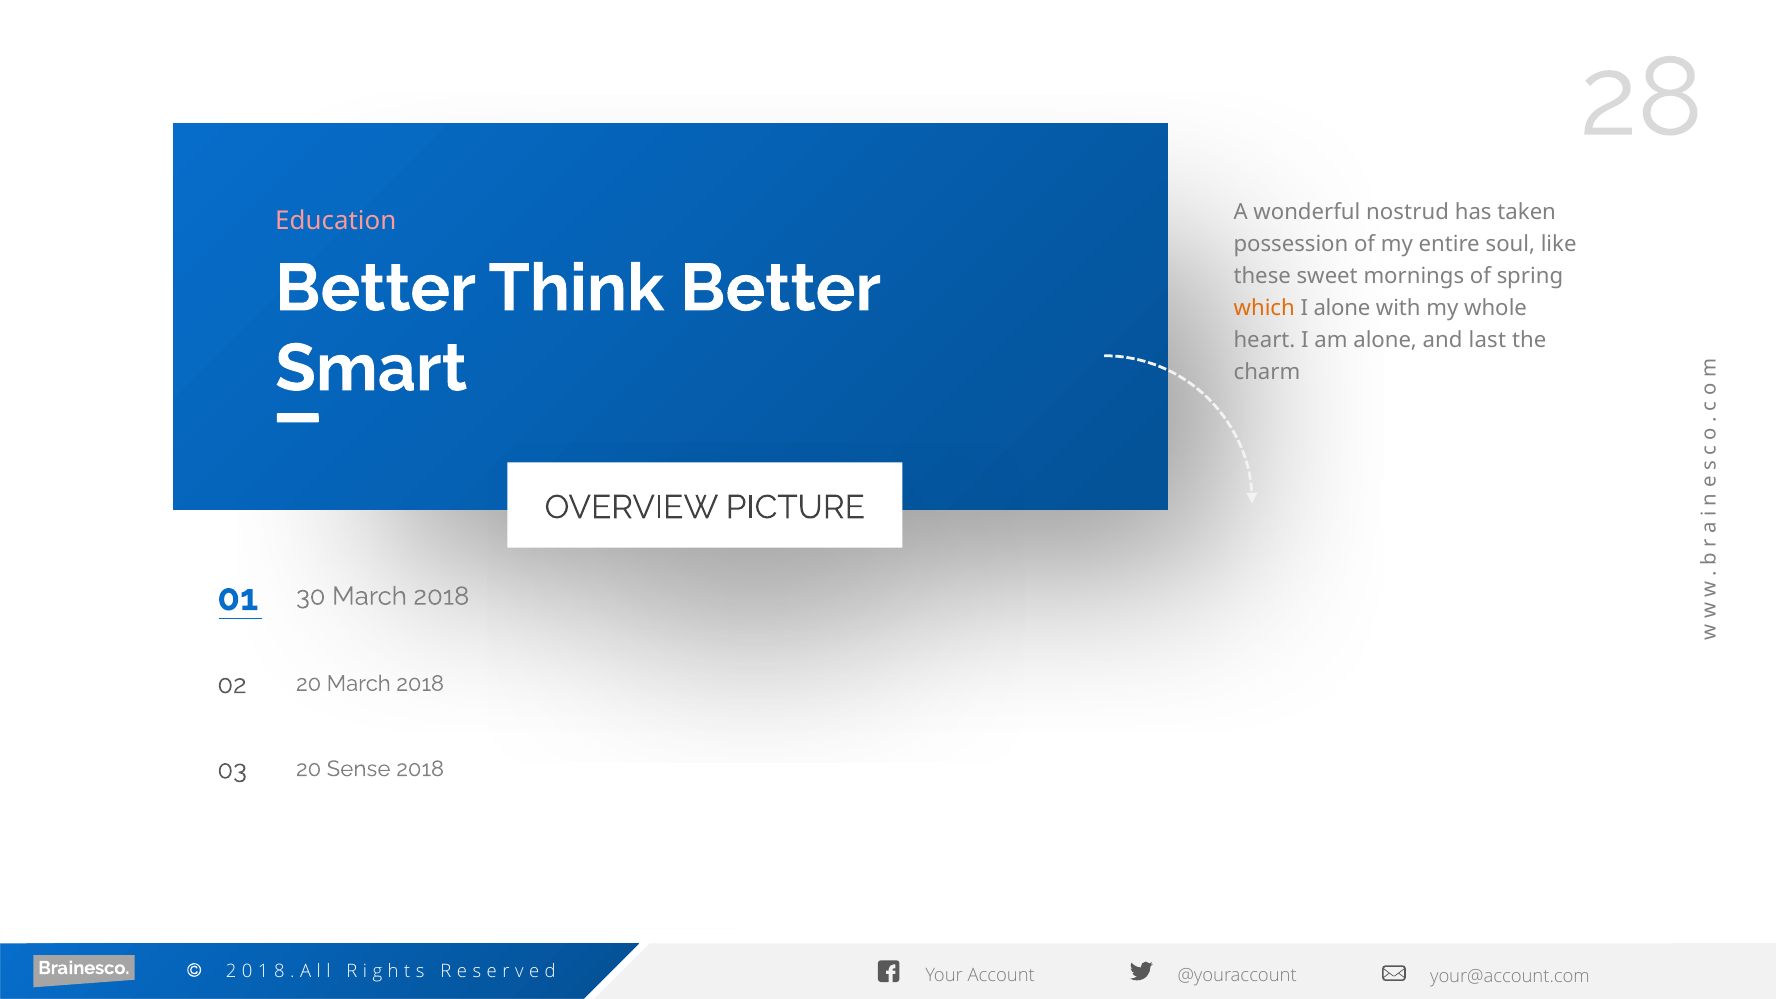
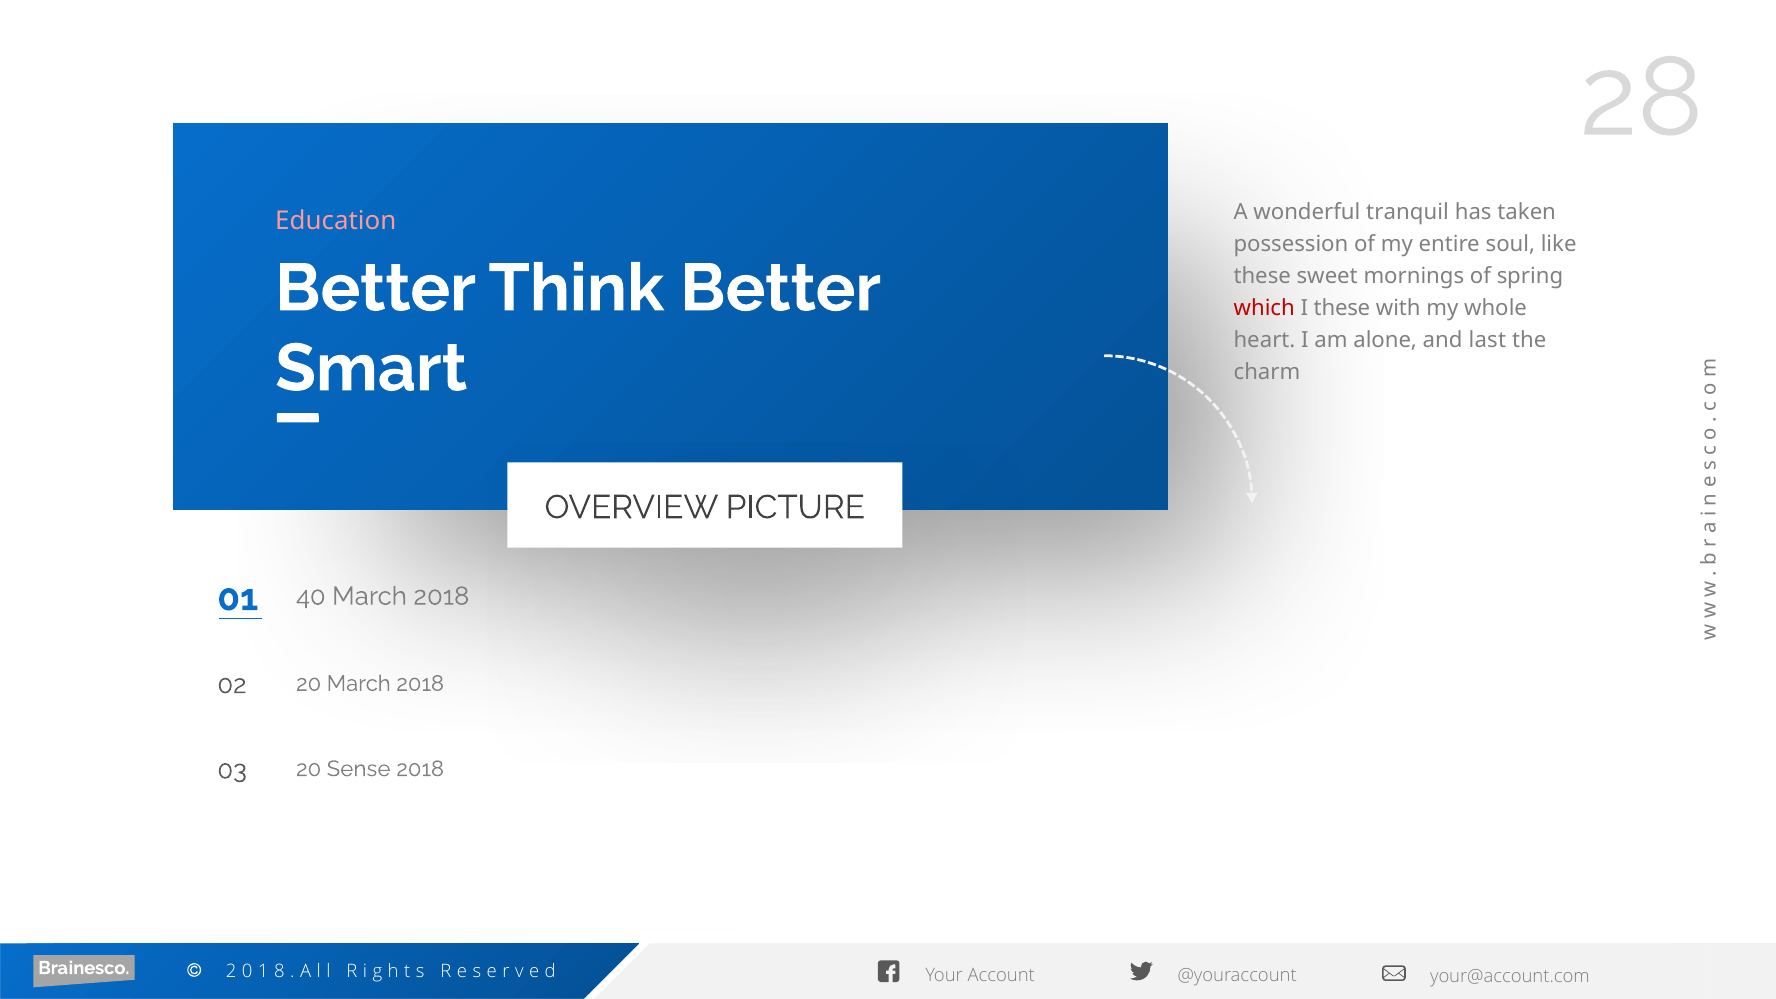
nostrud: nostrud -> tranquil
which colour: orange -> red
I alone: alone -> these
30: 30 -> 40
